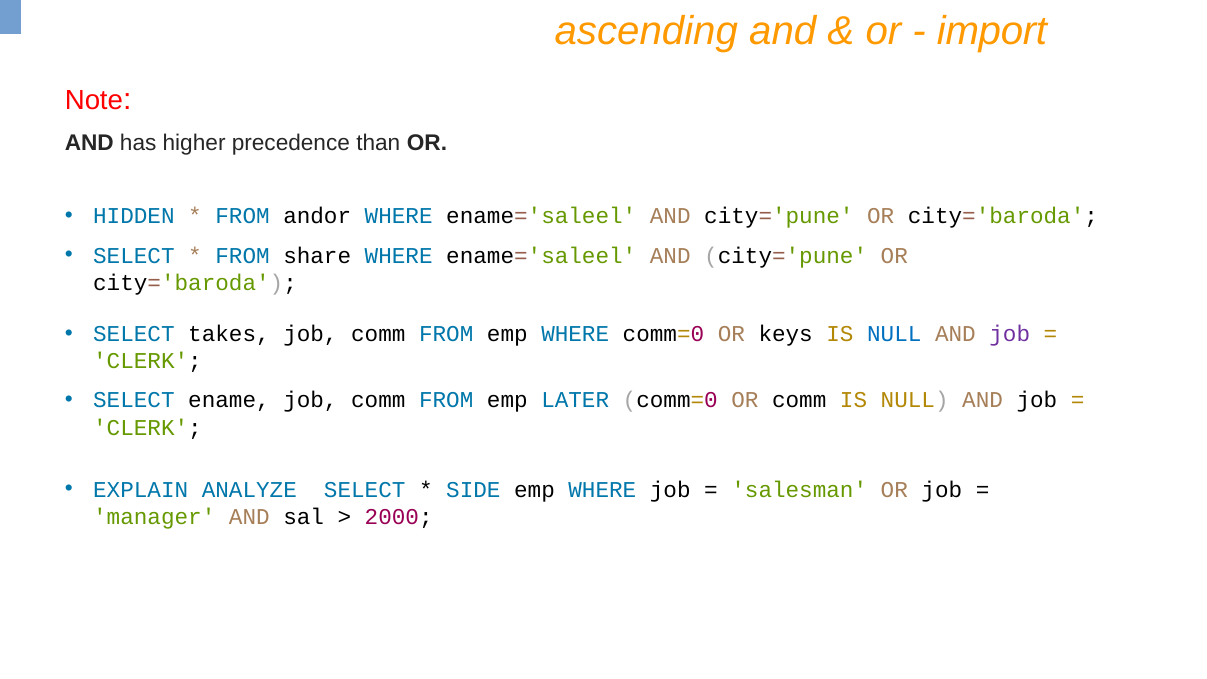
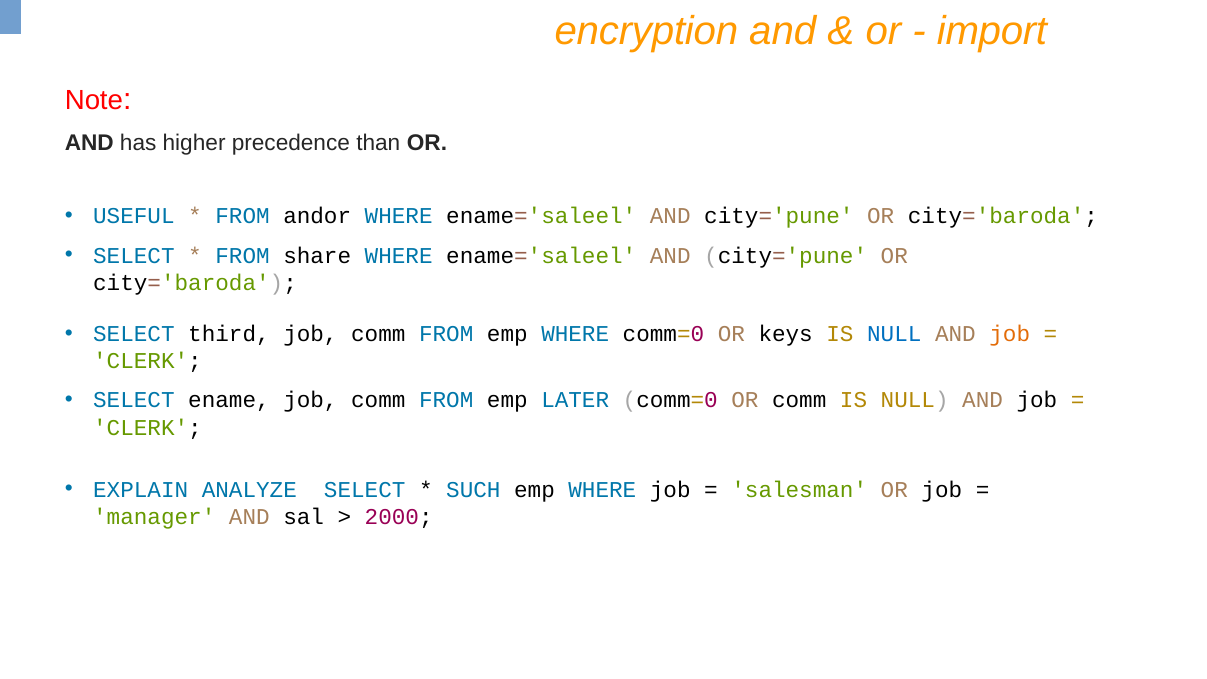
ascending: ascending -> encryption
HIDDEN: HIDDEN -> USEFUL
takes: takes -> third
job at (1010, 334) colour: purple -> orange
SIDE: SIDE -> SUCH
